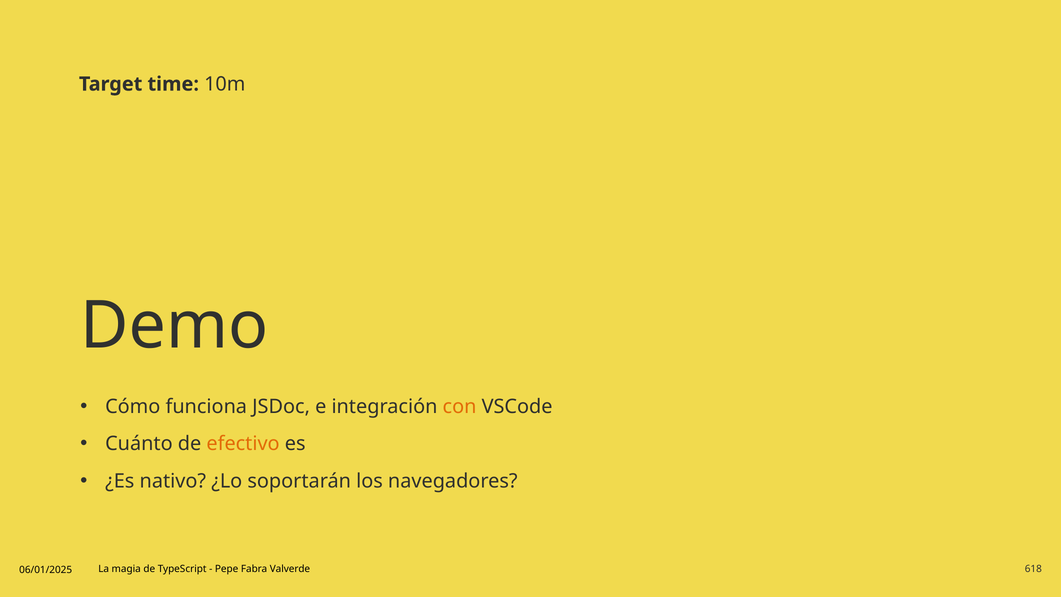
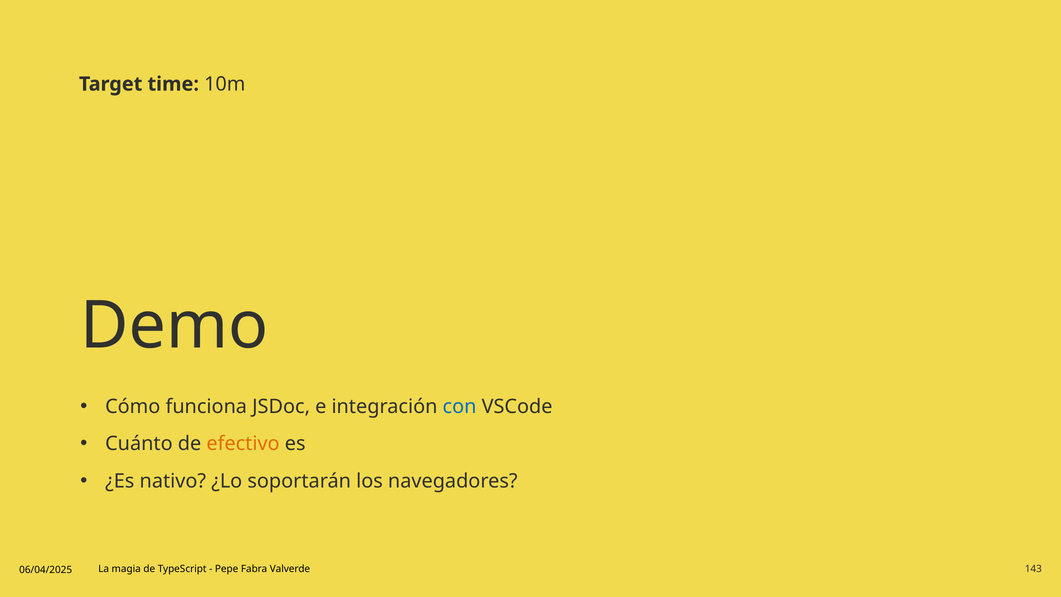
con colour: orange -> blue
618: 618 -> 143
06/01/2025: 06/01/2025 -> 06/04/2025
